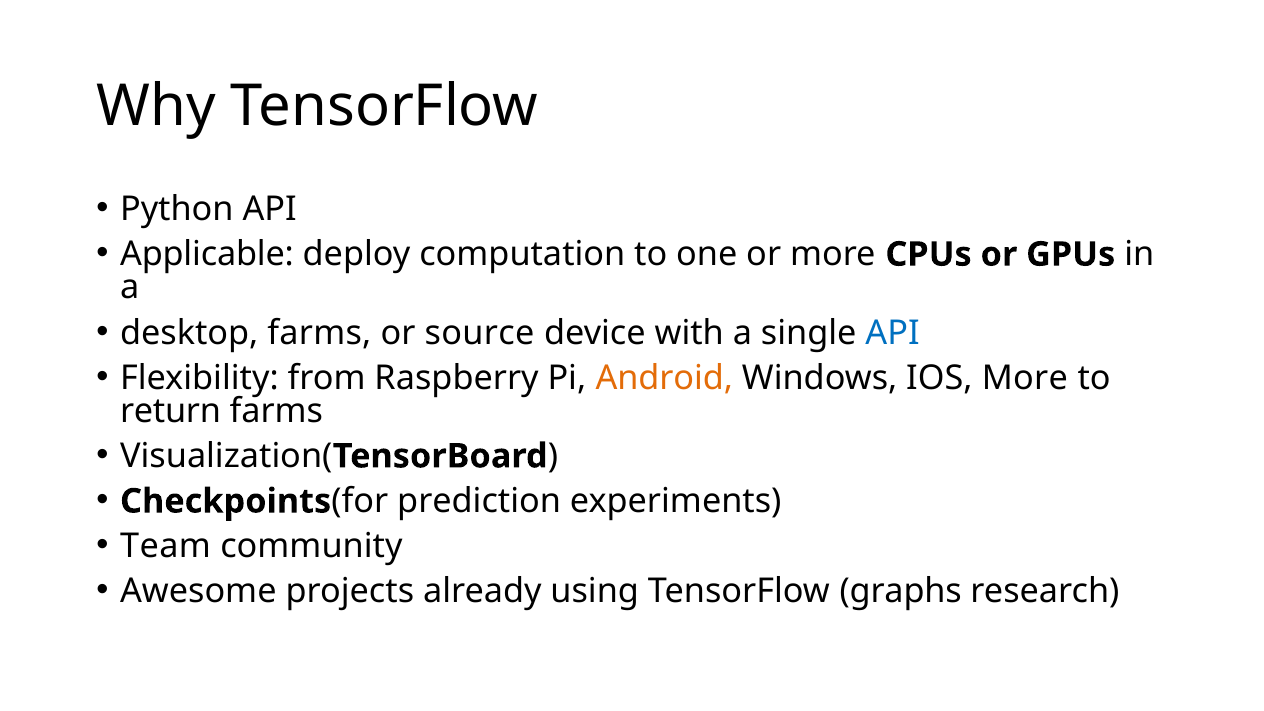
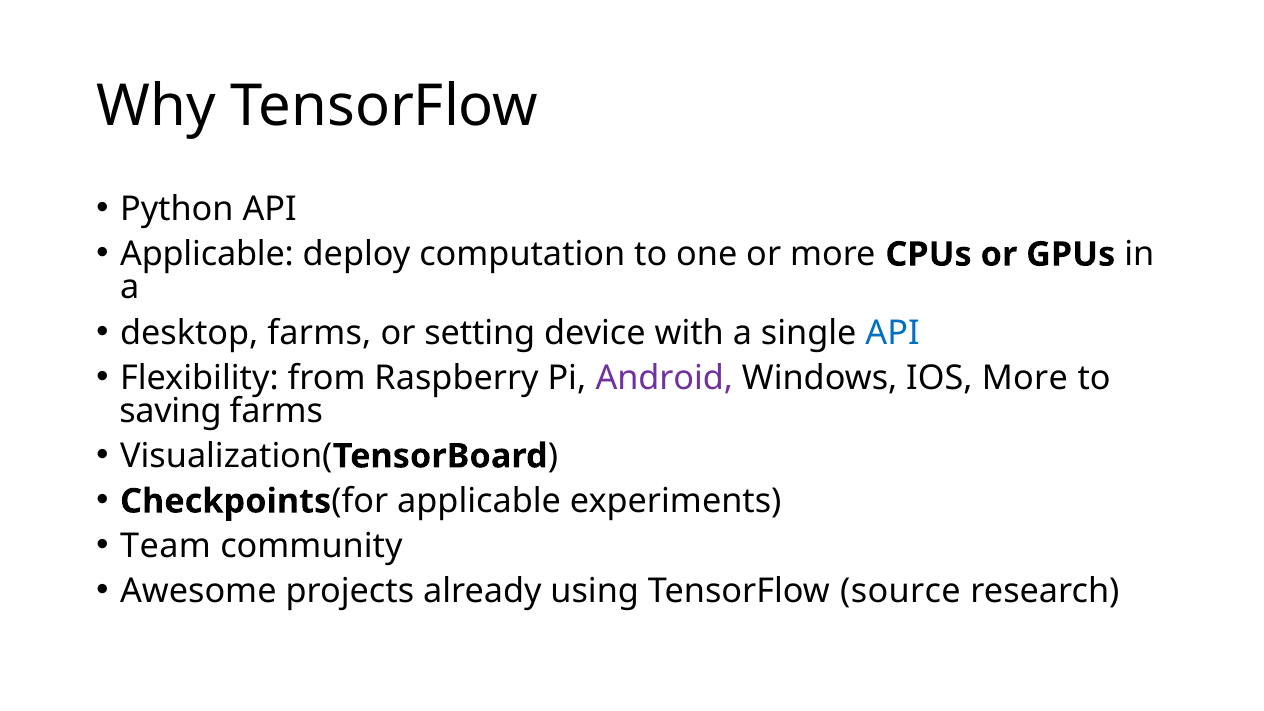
source: source -> setting
Android colour: orange -> purple
return: return -> saving
prediction at (479, 501): prediction -> applicable
graphs: graphs -> source
